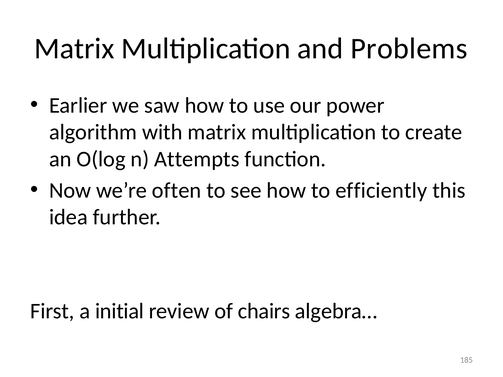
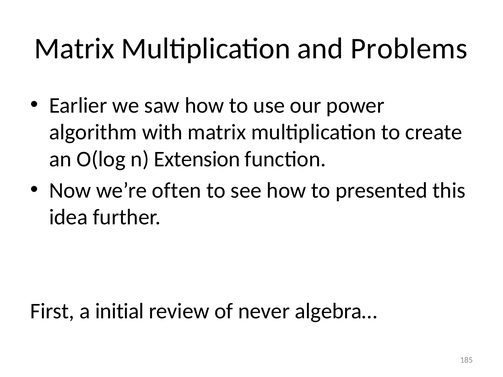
Attempts: Attempts -> Extension
efficiently: efficiently -> presented
chairs: chairs -> never
